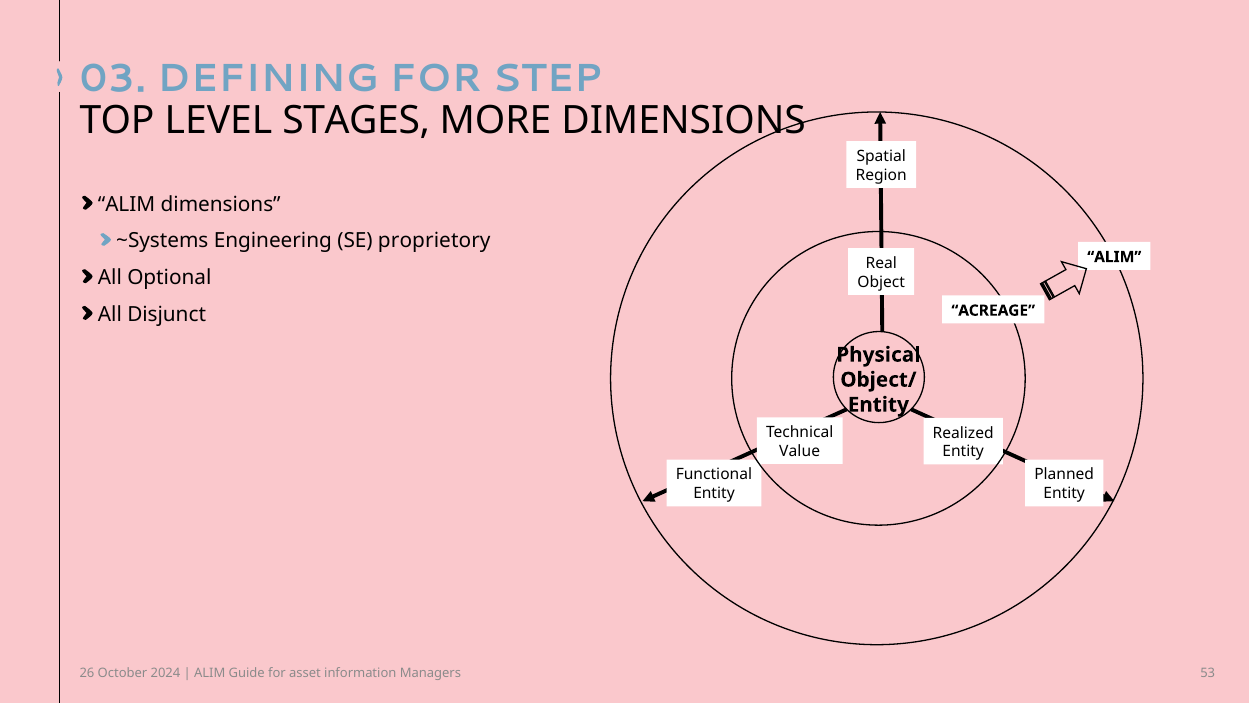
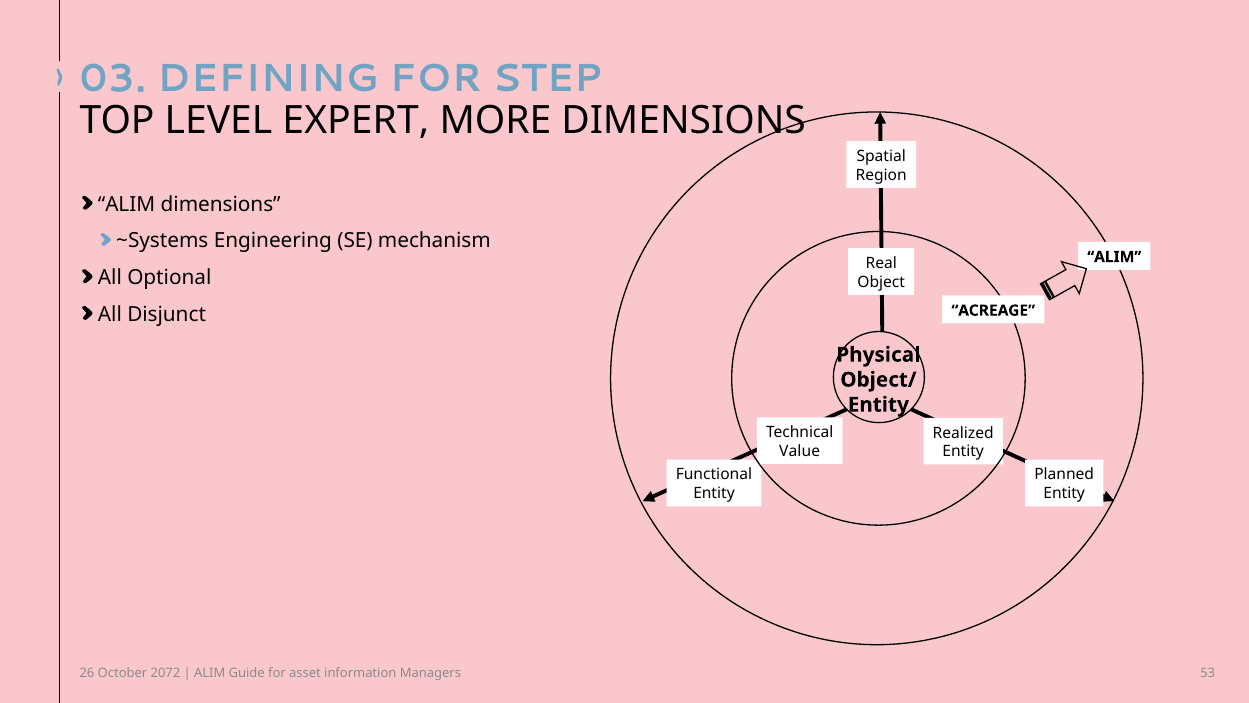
STAGES: STAGES -> EXPERT
proprietory: proprietory -> mechanism
2024: 2024 -> 2072
